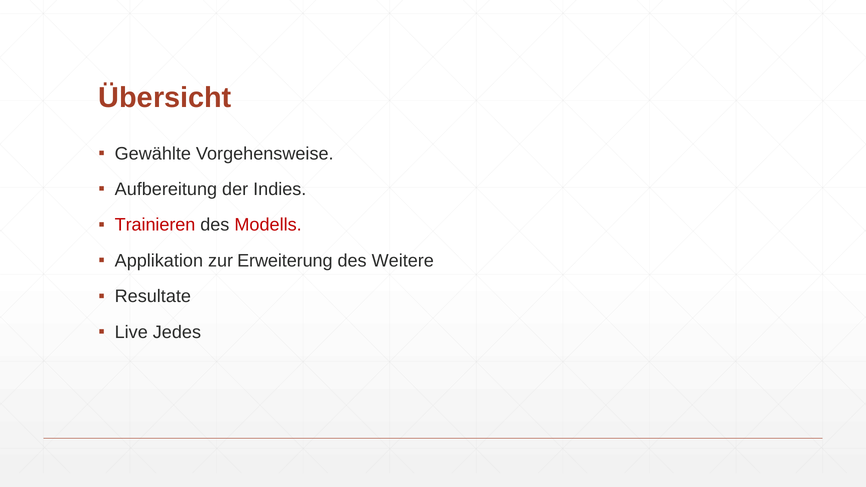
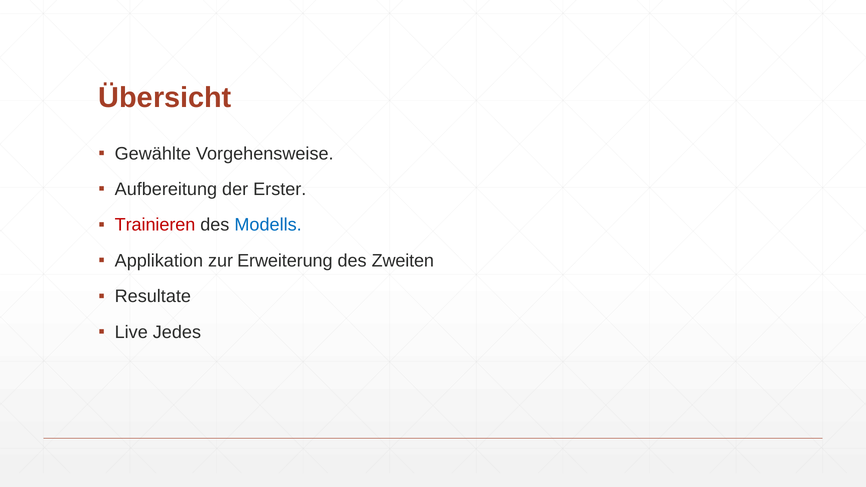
Indies: Indies -> Erster
Modells colour: red -> blue
Weitere: Weitere -> Zweiten
